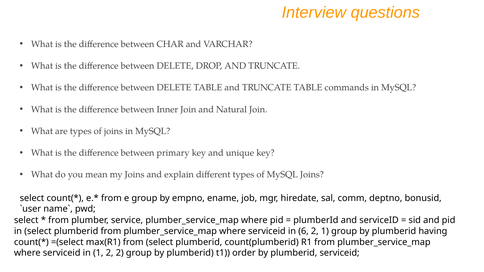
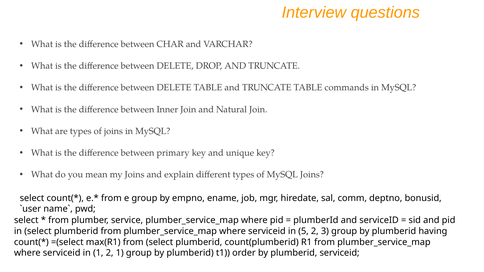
6: 6 -> 5
2 1: 1 -> 3
2 2: 2 -> 1
